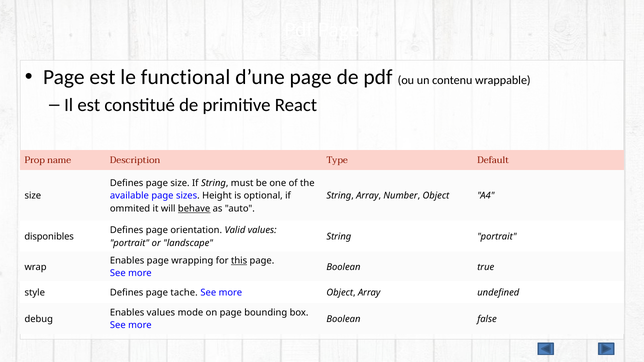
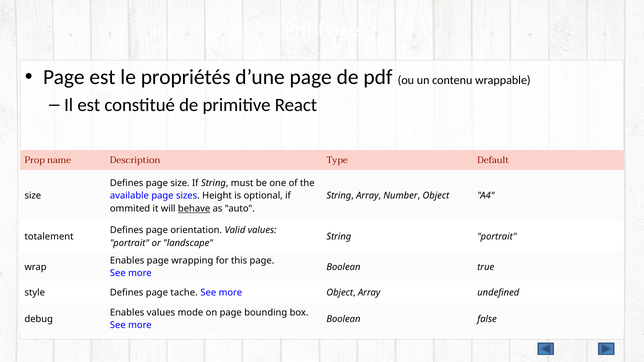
functional: functional -> propriétés
disponibles: disponibles -> totalement
this underline: present -> none
